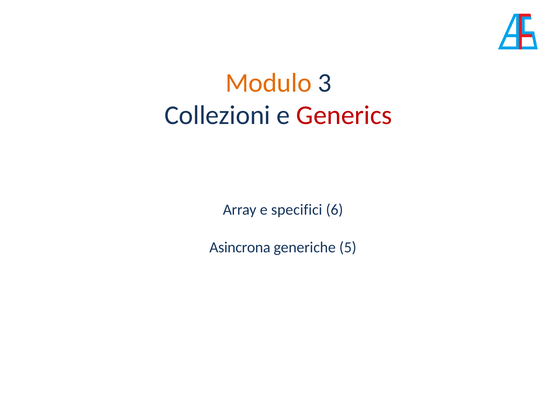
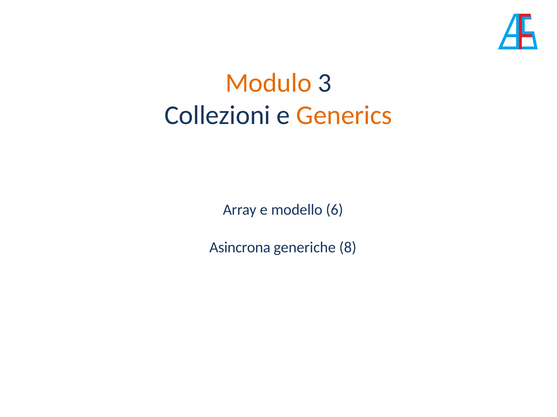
Generics colour: red -> orange
specifici: specifici -> modello
5: 5 -> 8
